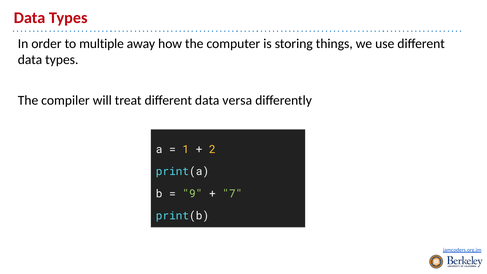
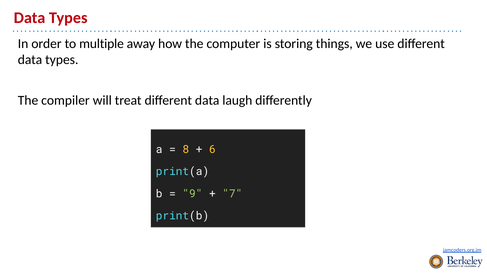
versa: versa -> laugh
1: 1 -> 8
2: 2 -> 6
